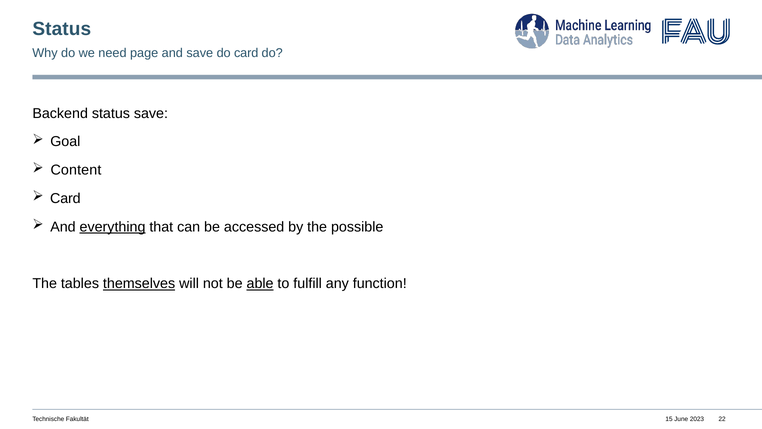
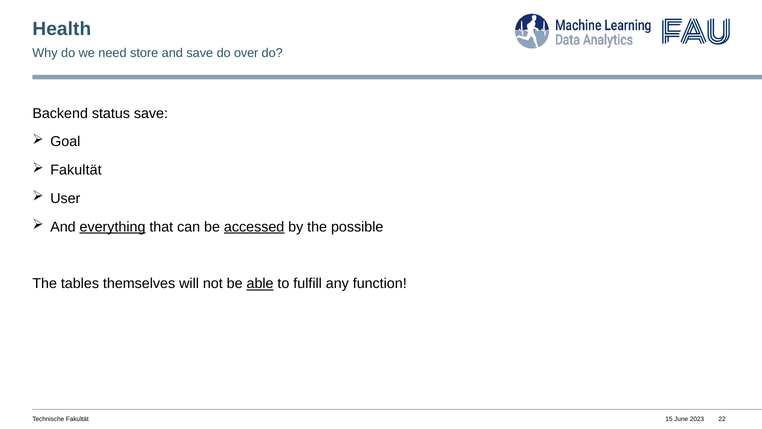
Status at (62, 29): Status -> Health
page: page -> store
do card: card -> over
Content at (76, 170): Content -> Fakultät
Card at (65, 198): Card -> User
accessed underline: none -> present
themselves underline: present -> none
